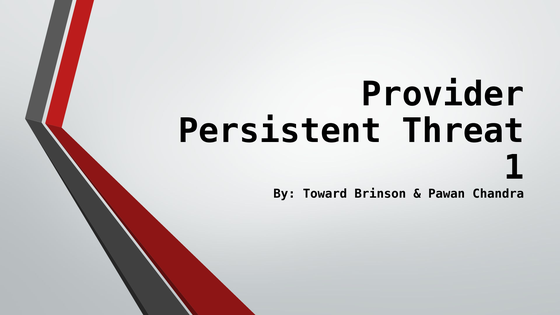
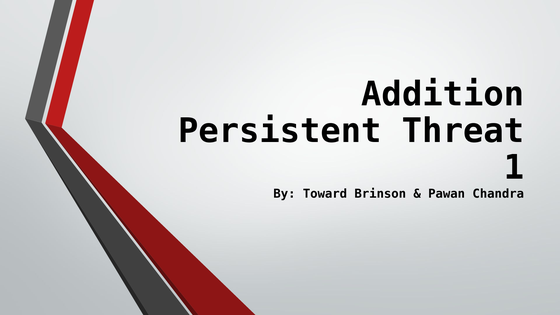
Provider: Provider -> Addition
